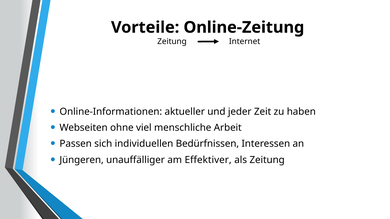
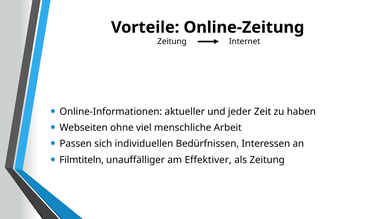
Jüngeren: Jüngeren -> Filmtiteln
